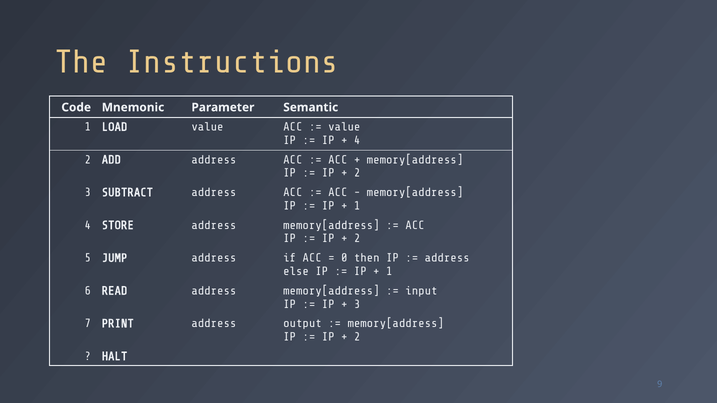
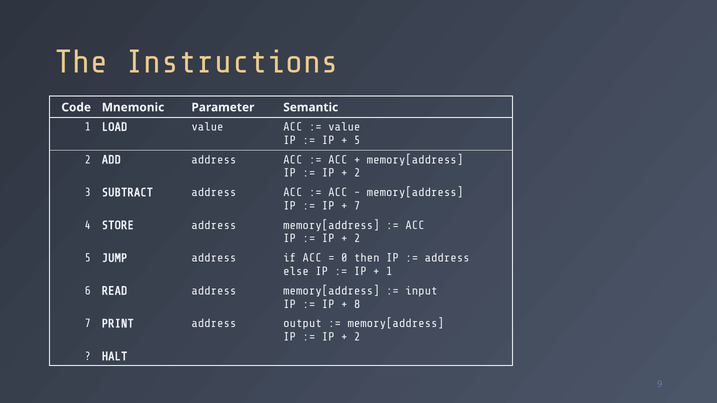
4 at (357, 140): 4 -> 5
1 at (357, 206): 1 -> 7
3 at (357, 304): 3 -> 8
